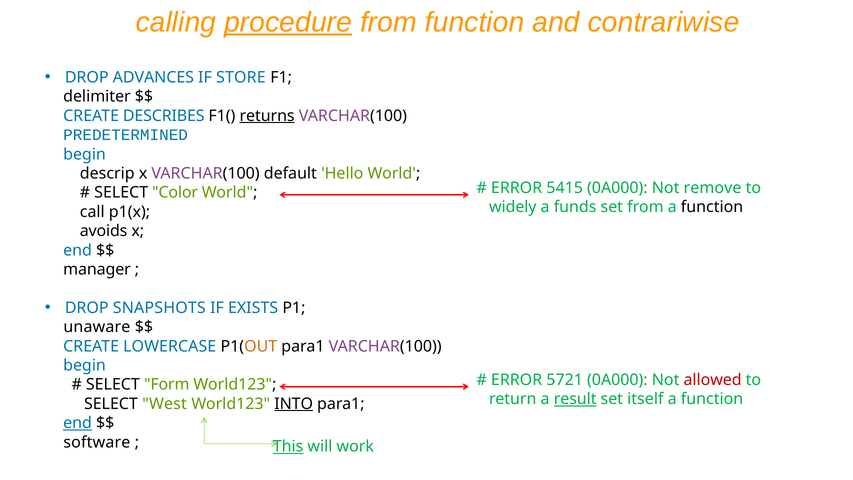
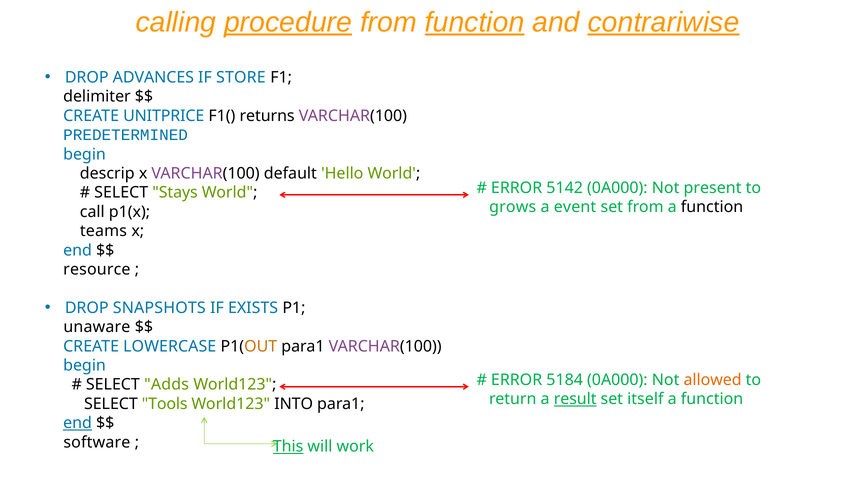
function at (475, 22) underline: none -> present
contrariwise underline: none -> present
DESCRIBES: DESCRIBES -> UNITPRICE
returns underline: present -> none
5415: 5415 -> 5142
remove: remove -> present
Color: Color -> Stays
widely: widely -> grows
funds: funds -> event
avoids: avoids -> teams
manager: manager -> resource
5721: 5721 -> 5184
allowed colour: red -> orange
Form: Form -> Adds
West: West -> Tools
INTO underline: present -> none
